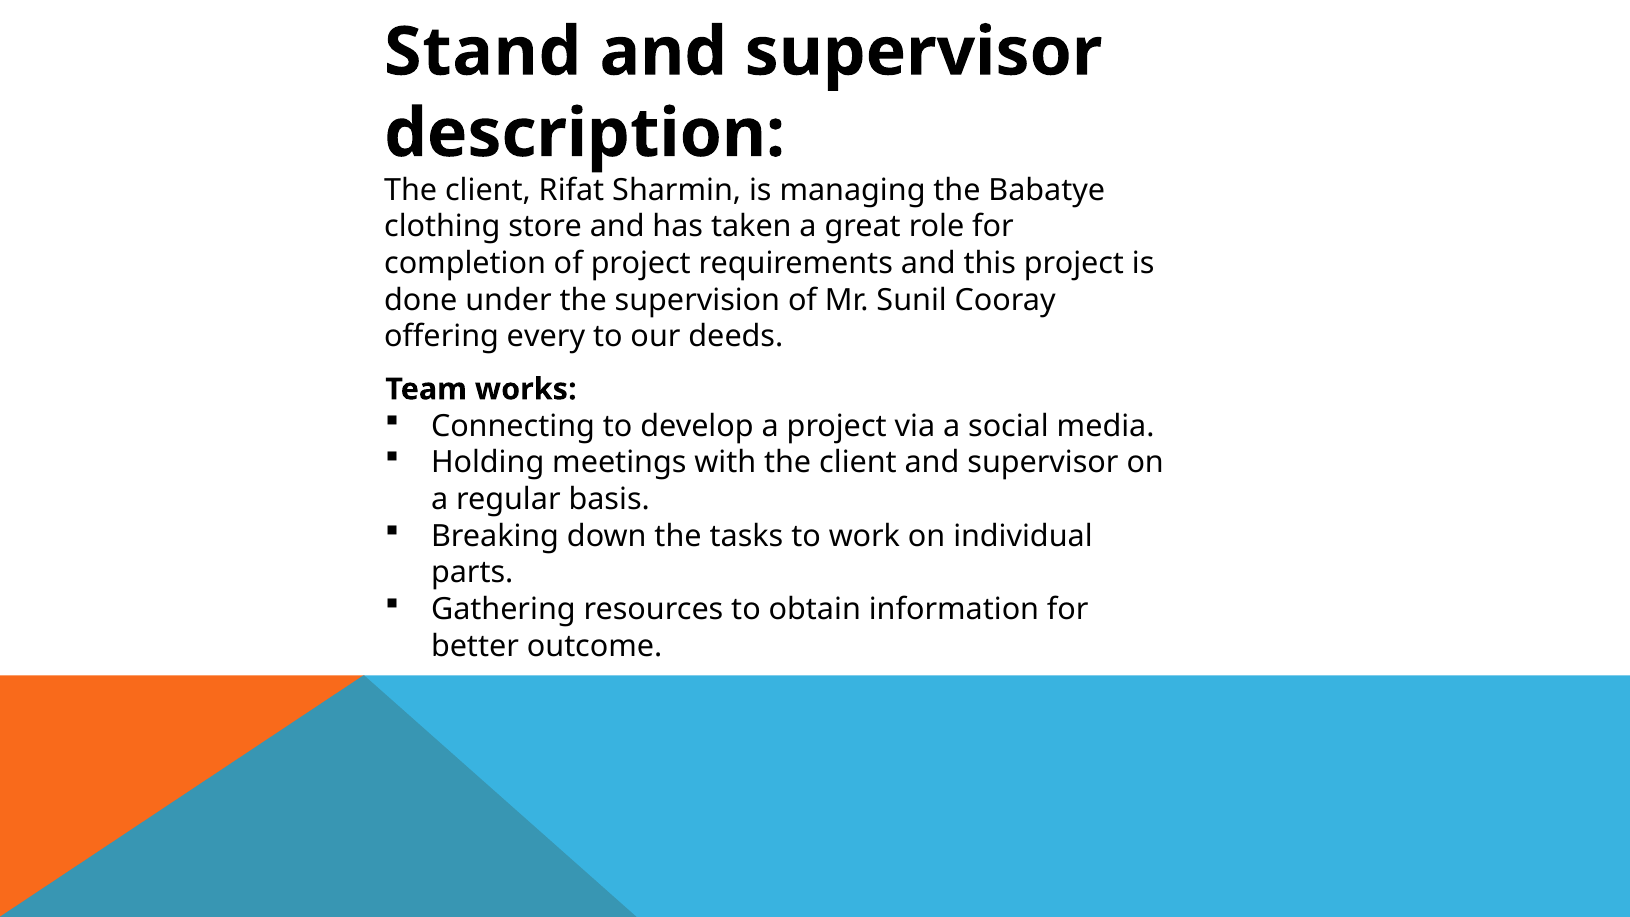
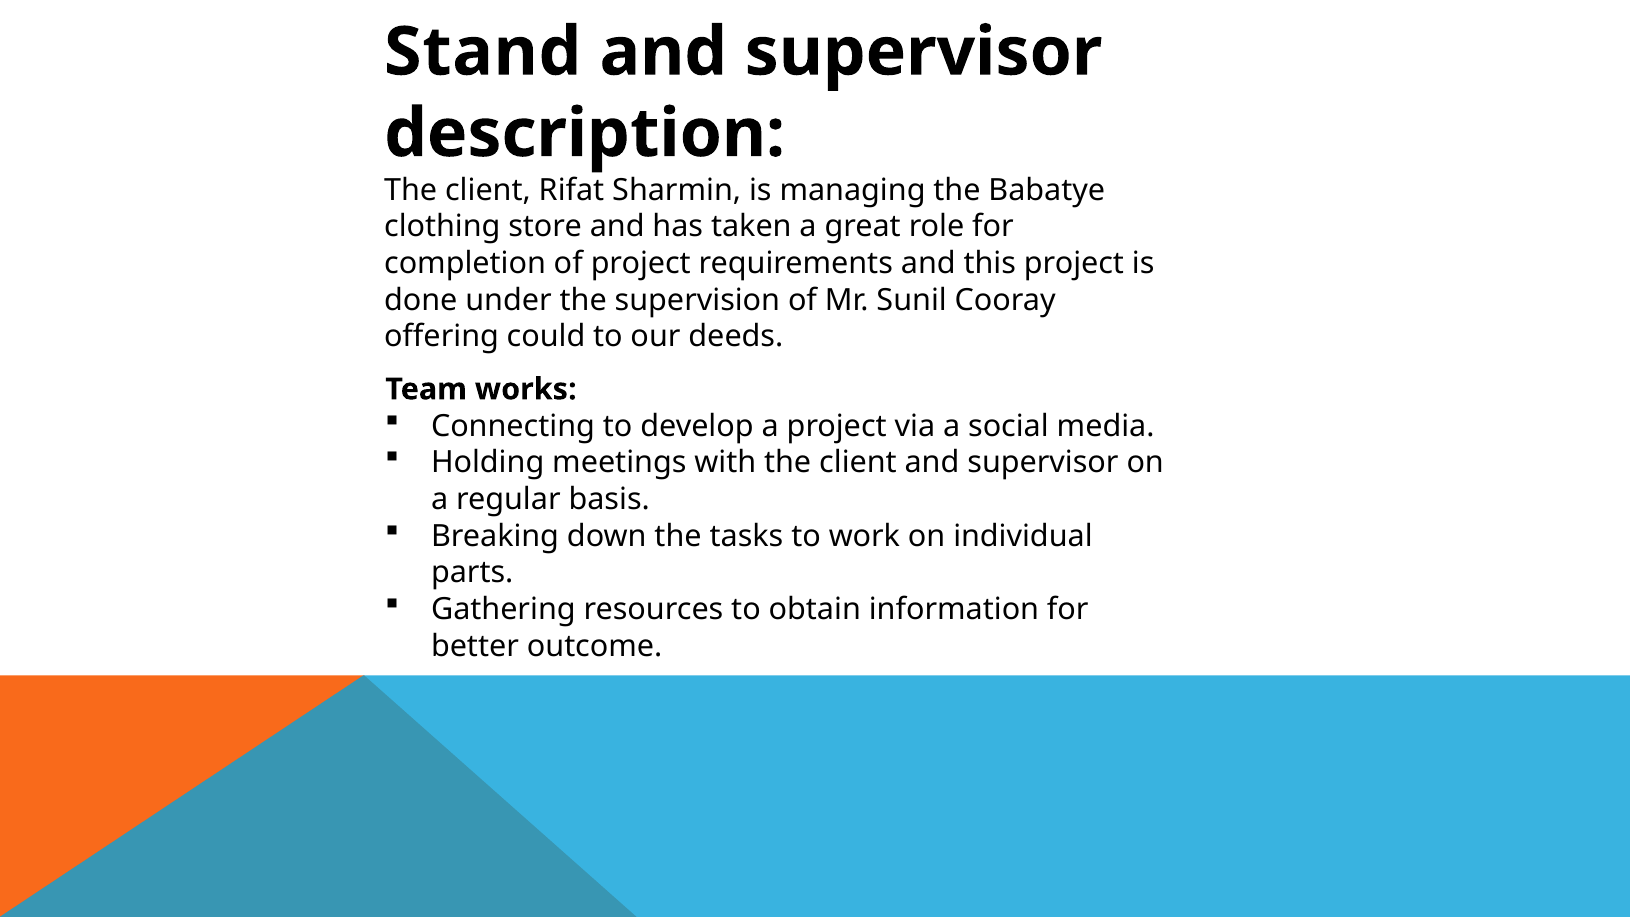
every: every -> could
